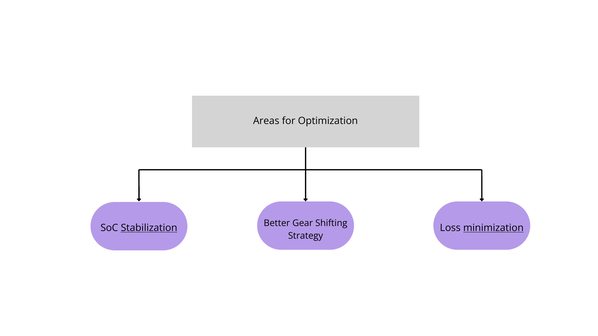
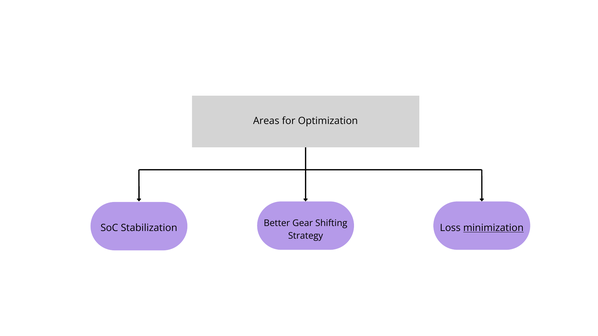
Stabilization underline: present -> none
